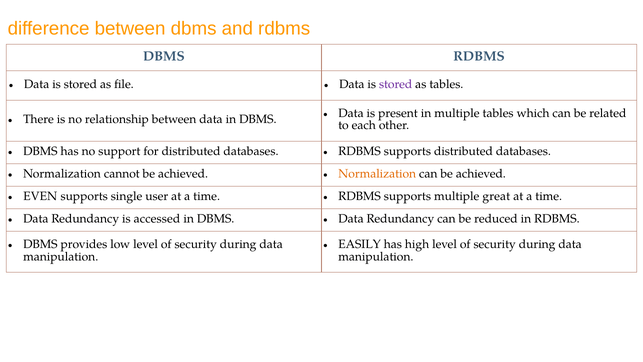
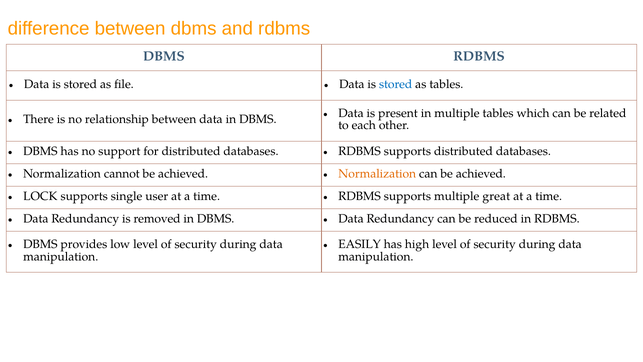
stored at (396, 84) colour: purple -> blue
EVEN: EVEN -> LOCK
accessed: accessed -> removed
